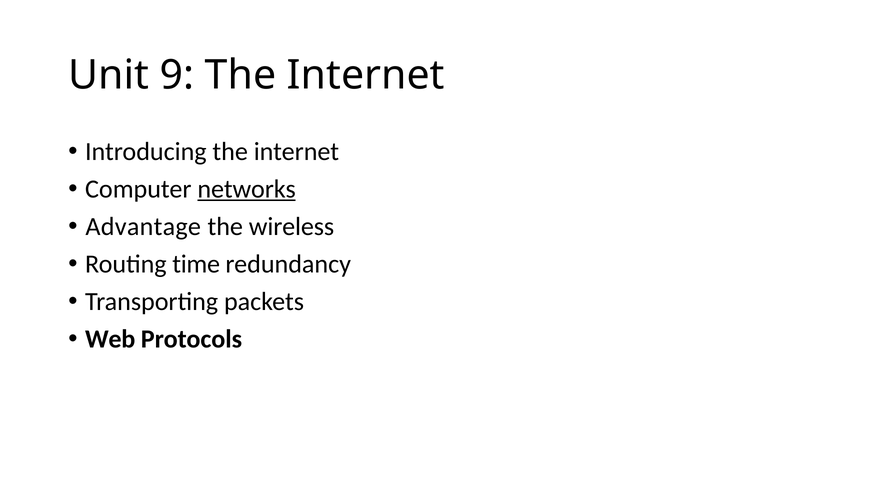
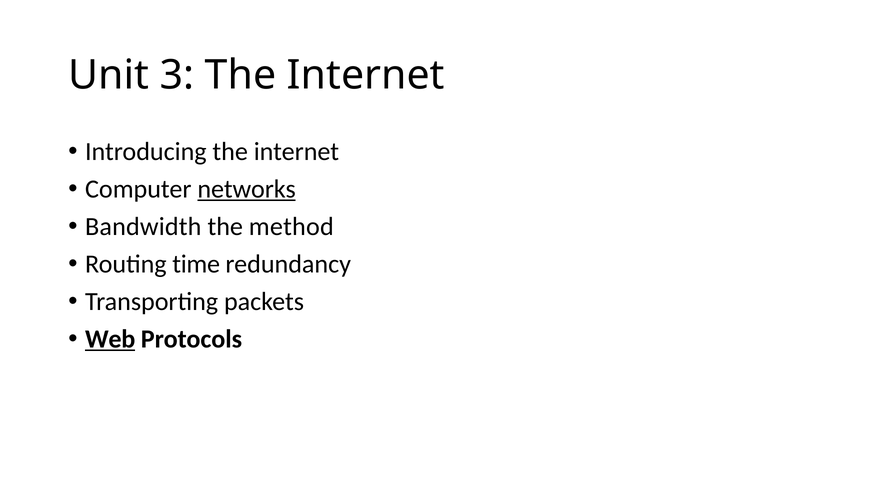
9: 9 -> 3
Advantage: Advantage -> Bandwidth
wireless: wireless -> method
Web underline: none -> present
